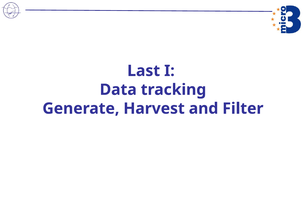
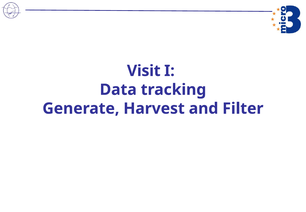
Last: Last -> Visit
